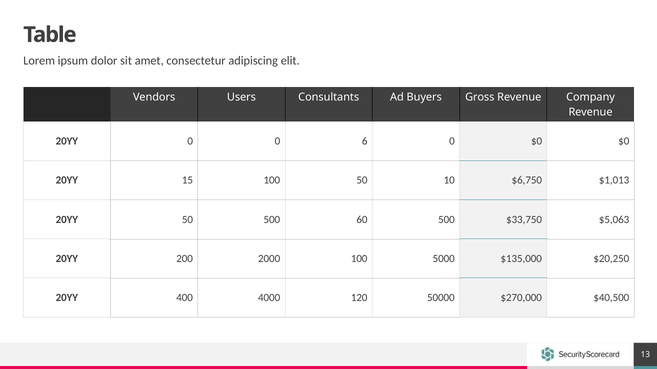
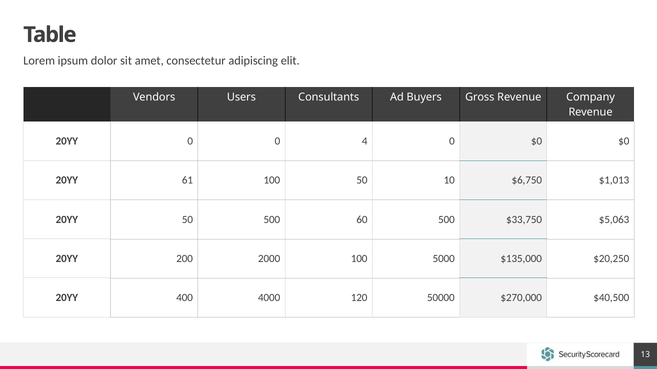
6: 6 -> 4
15: 15 -> 61
